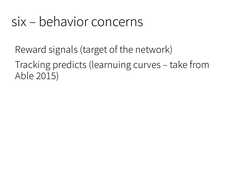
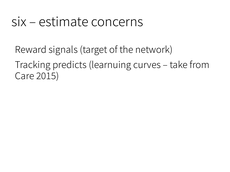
behavior: behavior -> estimate
Able: Able -> Care
